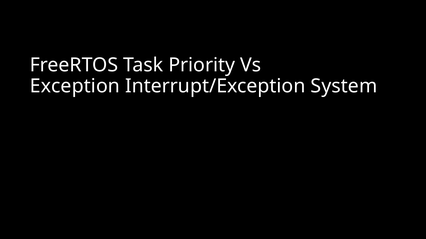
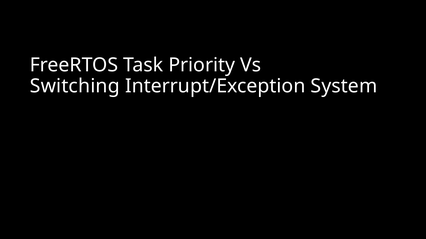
Exception: Exception -> Switching
